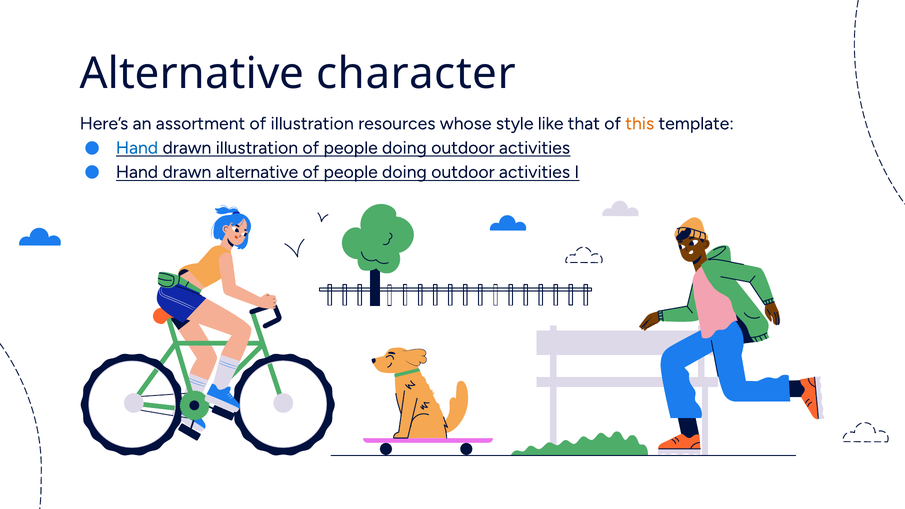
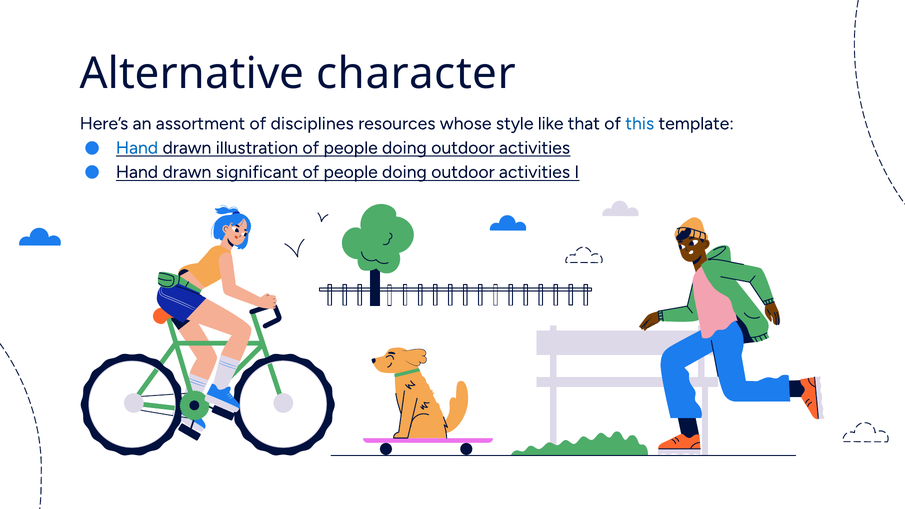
of illustration: illustration -> disciplines
this colour: orange -> blue
drawn alternative: alternative -> significant
